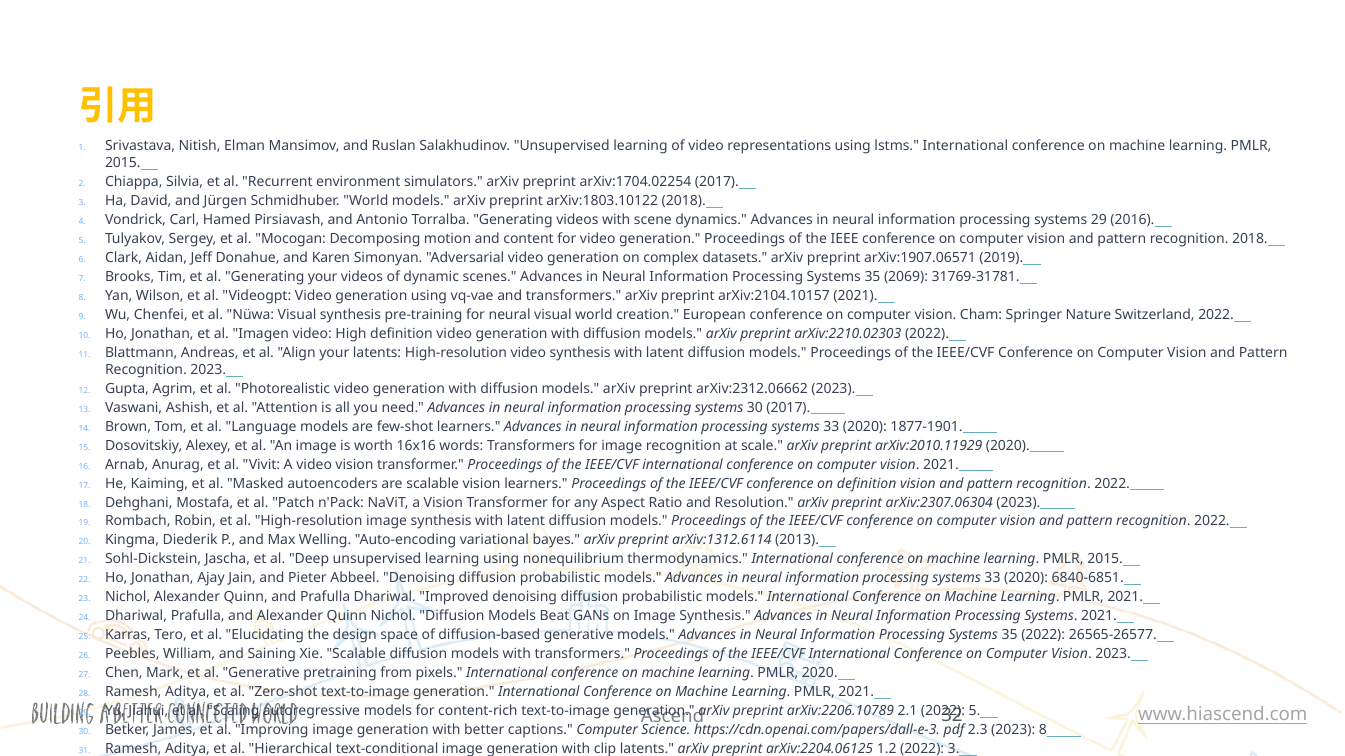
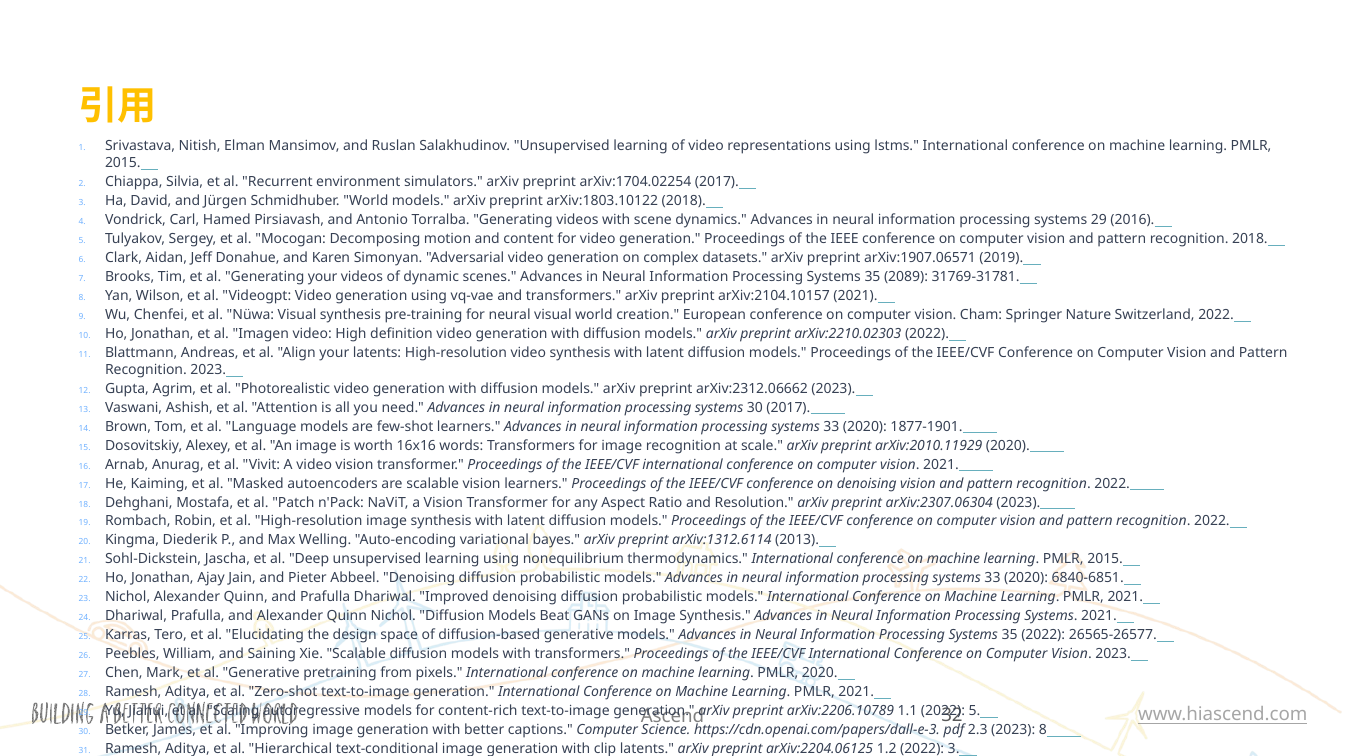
2069: 2069 -> 2089
on definition: definition -> denoising
2.1: 2.1 -> 1.1
